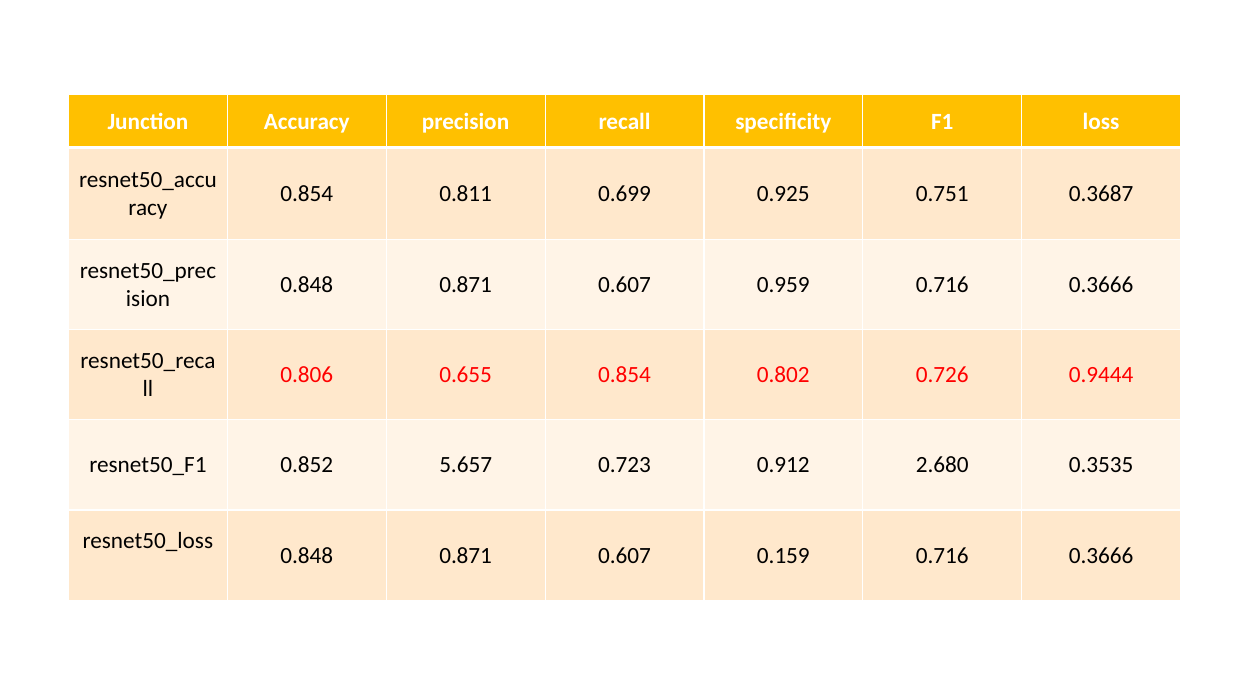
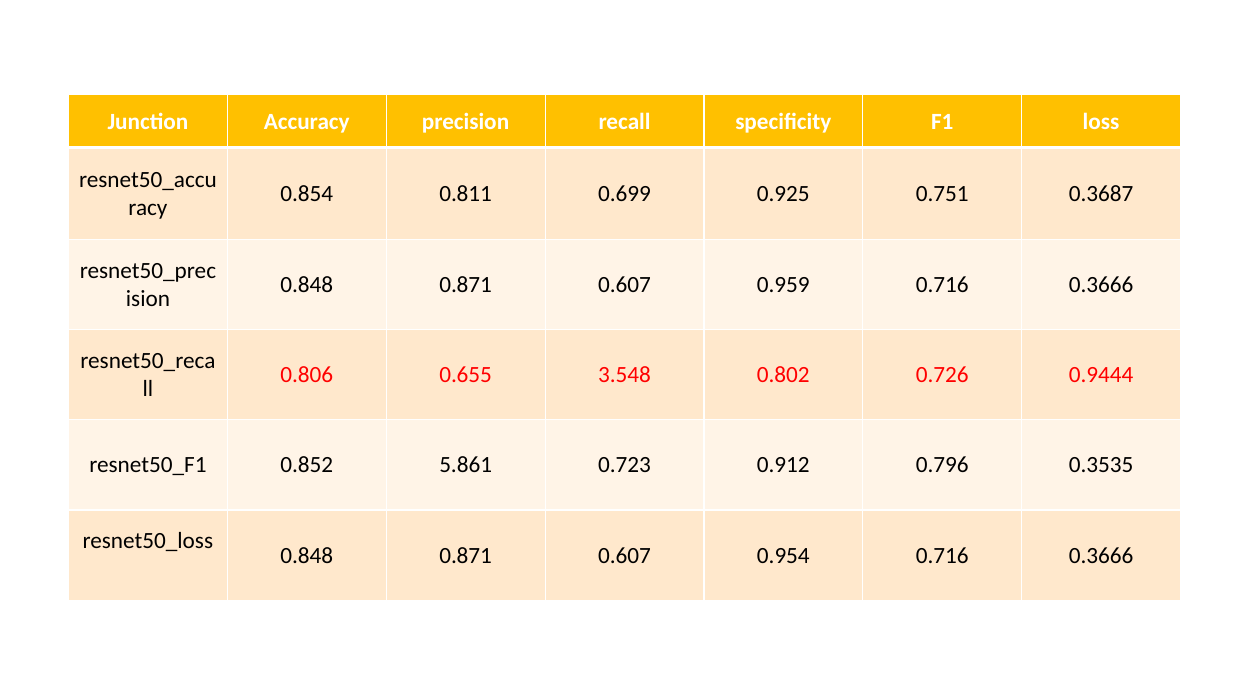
0.655 0.854: 0.854 -> 3.548
5.657: 5.657 -> 5.861
2.680: 2.680 -> 0.796
0.159: 0.159 -> 0.954
